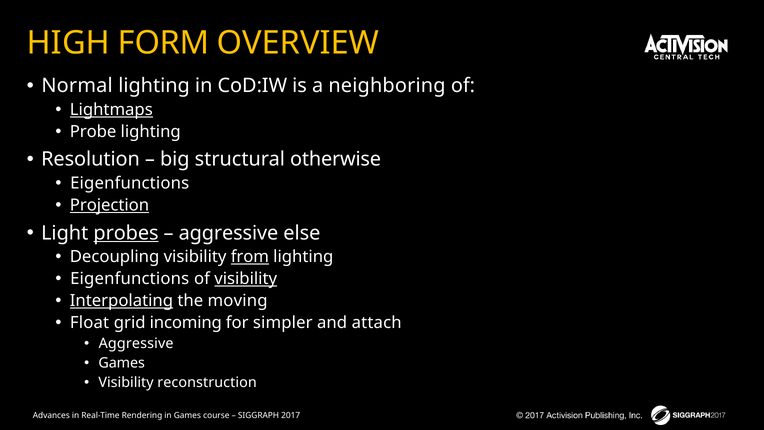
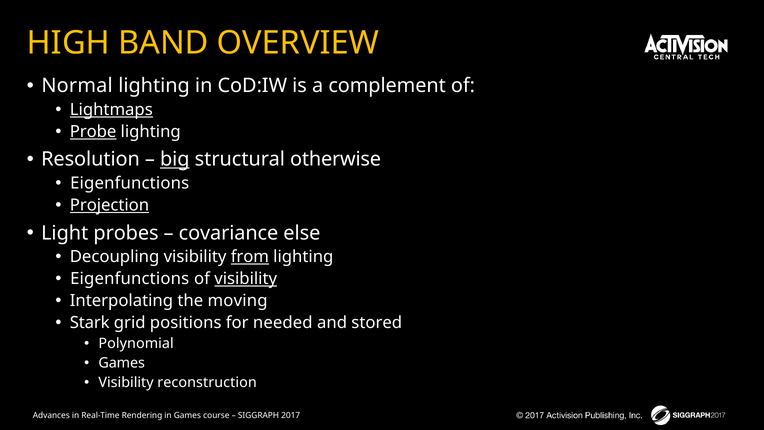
FORM: FORM -> BAND
neighboring: neighboring -> complement
Probe underline: none -> present
big underline: none -> present
probes underline: present -> none
aggressive at (228, 233): aggressive -> covariance
Interpolating underline: present -> none
Float: Float -> Stark
incoming: incoming -> positions
simpler: simpler -> needed
attach: attach -> stored
Aggressive at (136, 343): Aggressive -> Polynomial
